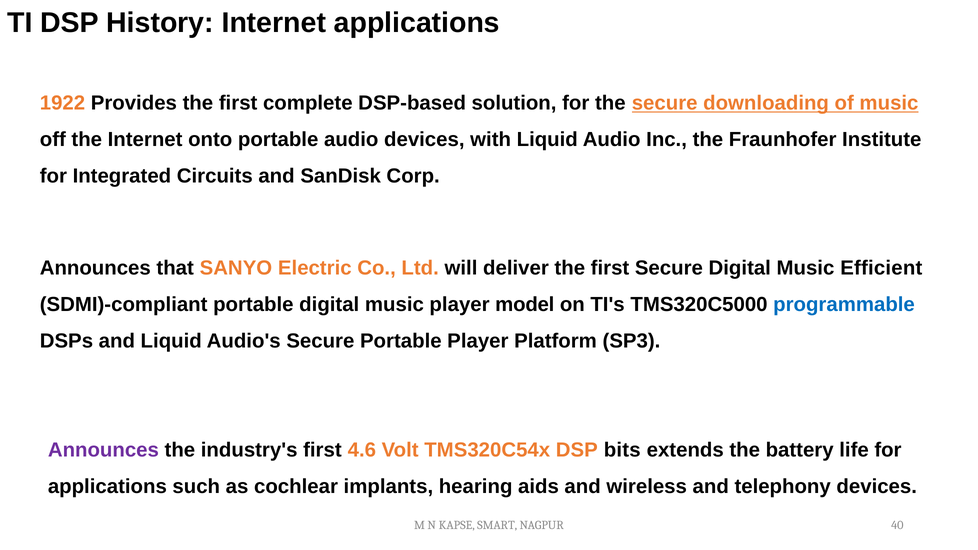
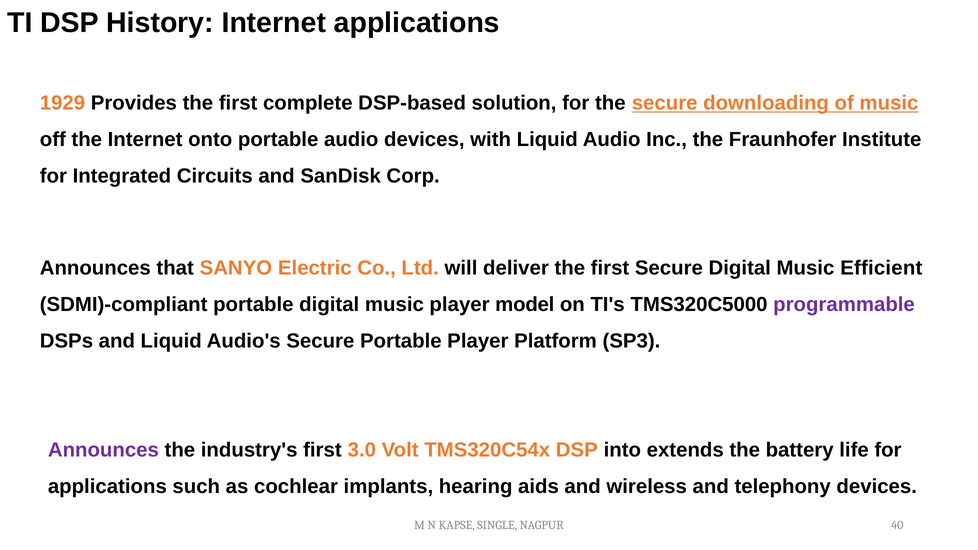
1922: 1922 -> 1929
programmable colour: blue -> purple
4.6: 4.6 -> 3.0
bits: bits -> into
SMART: SMART -> SINGLE
